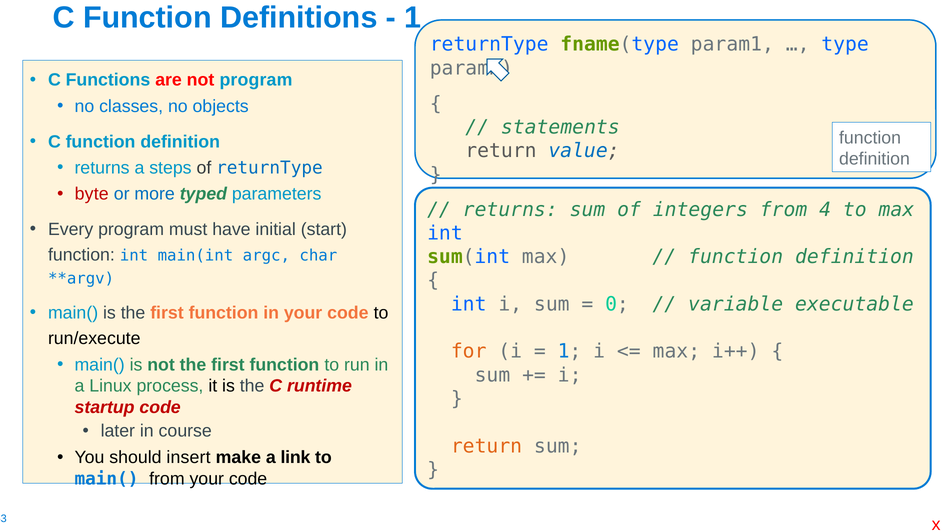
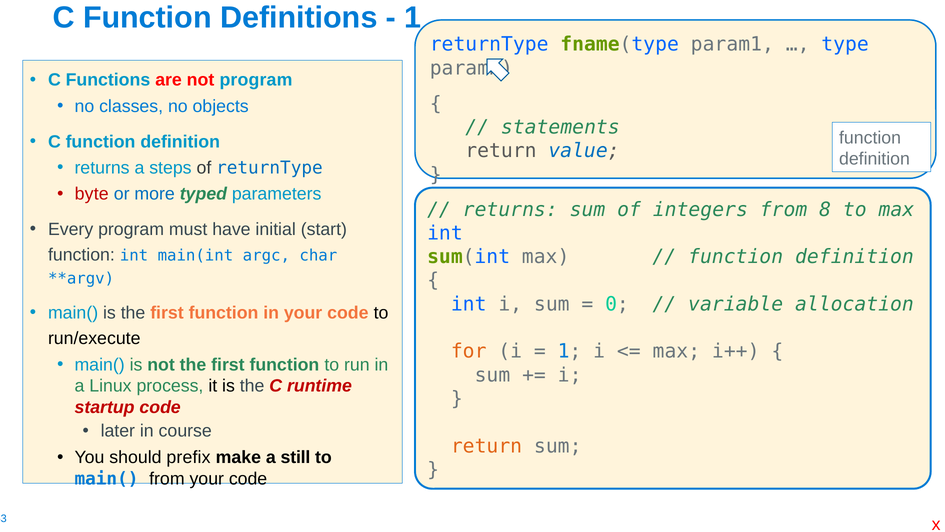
4: 4 -> 8
executable: executable -> allocation
insert: insert -> prefix
link: link -> still
